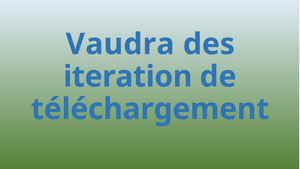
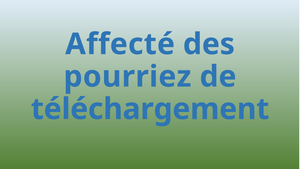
Vaudra: Vaudra -> Affecté
iteration: iteration -> pourriez
